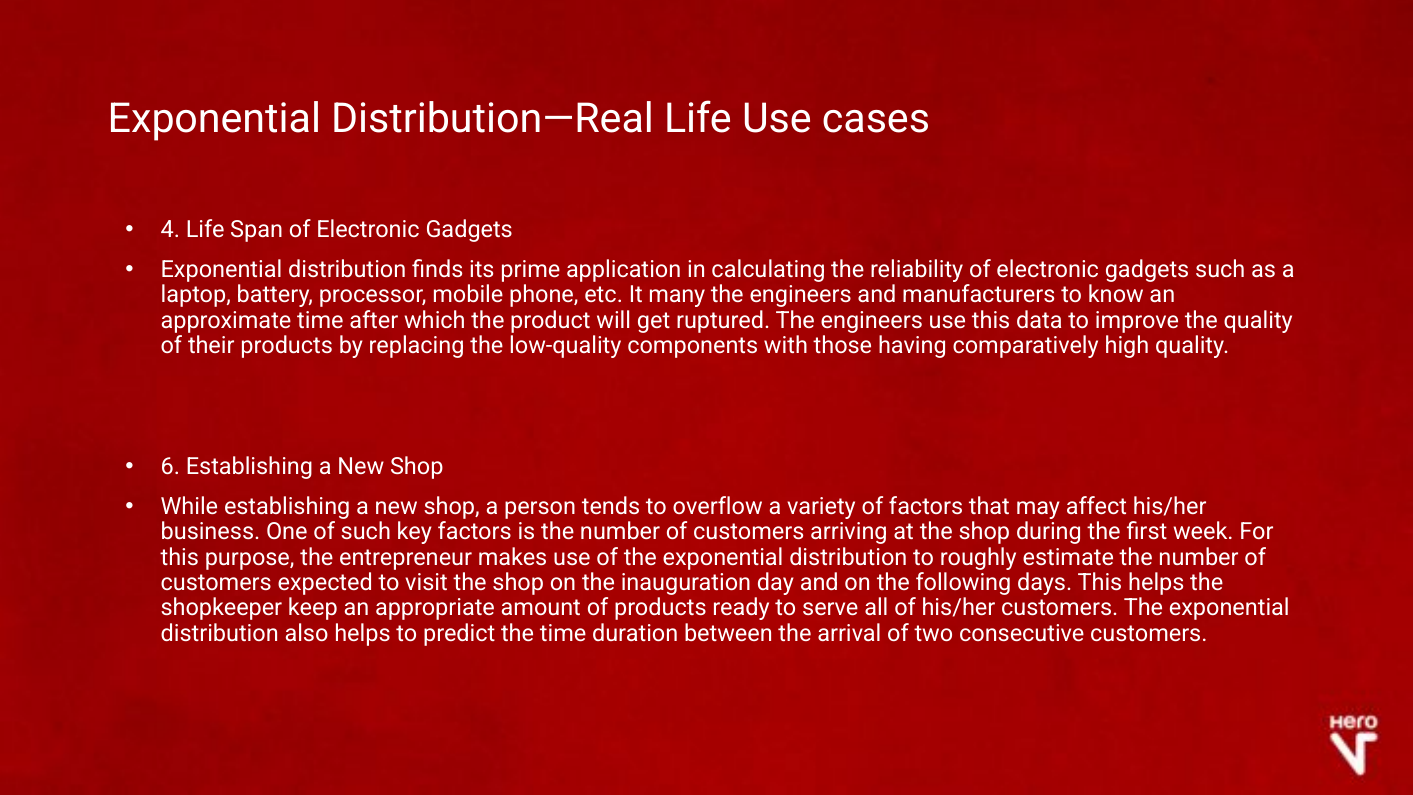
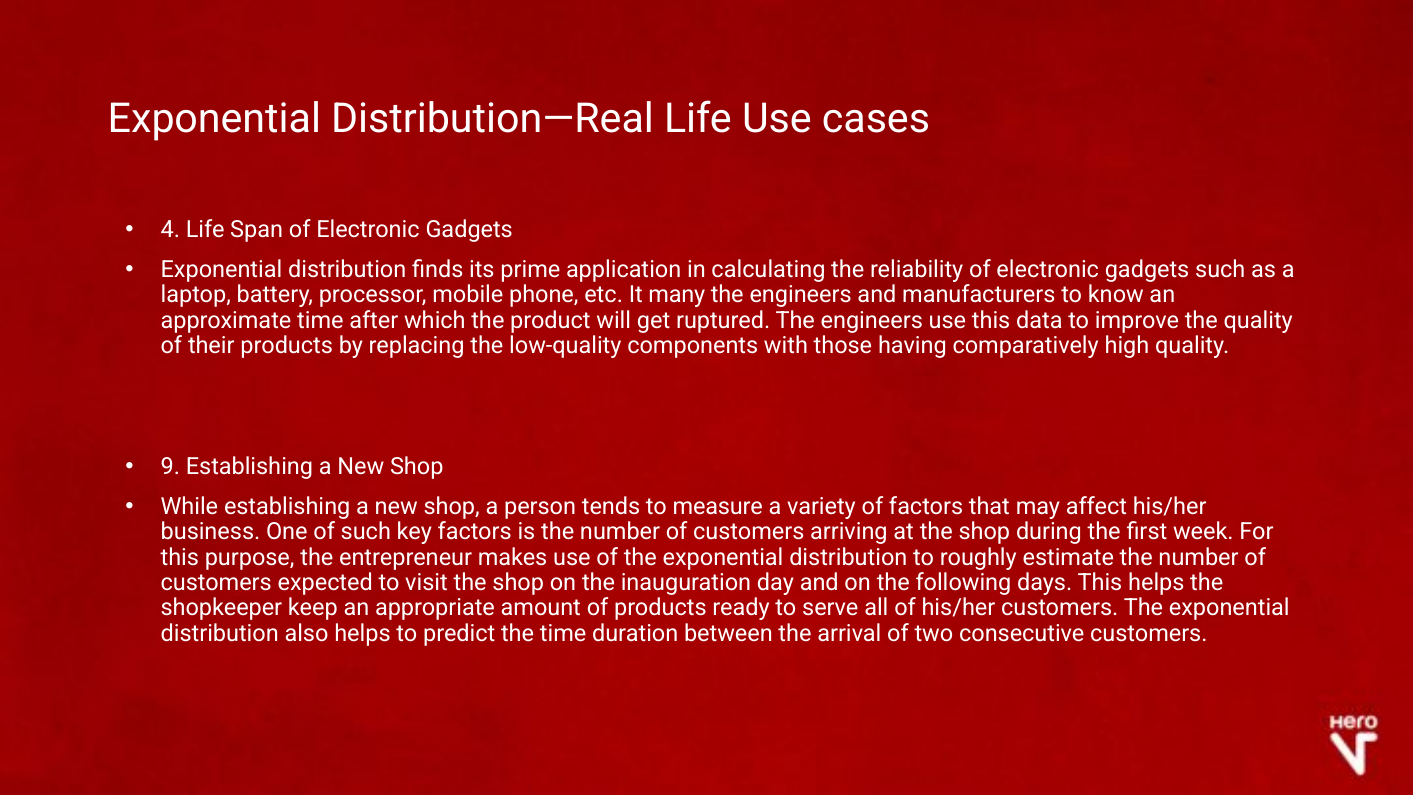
6: 6 -> 9
overflow: overflow -> measure
